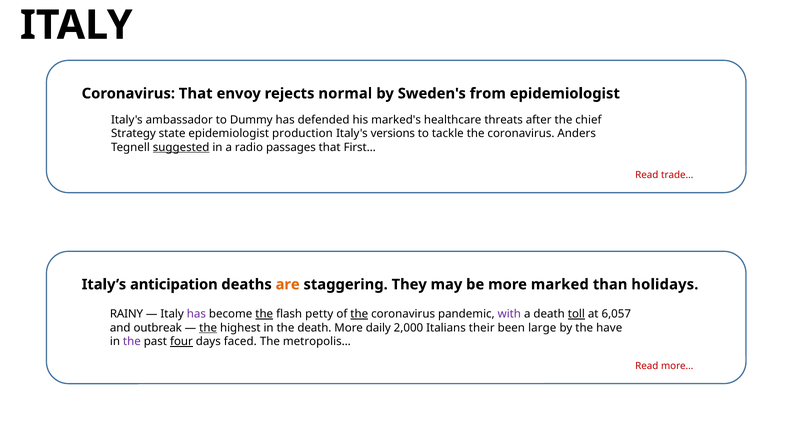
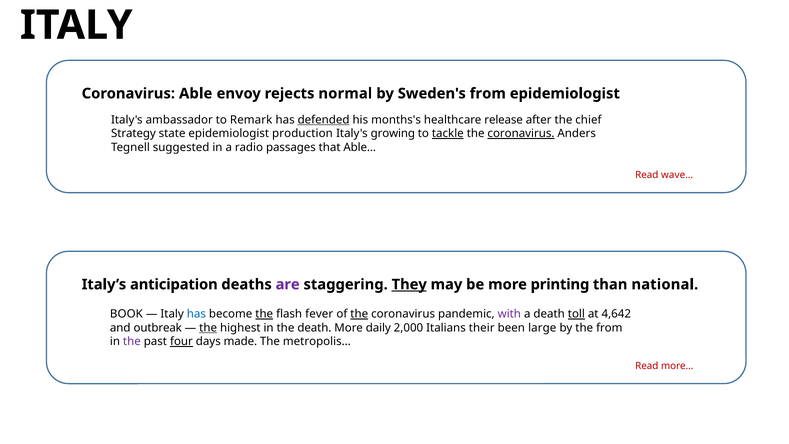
Coronavirus That: That -> Able
Dummy: Dummy -> Remark
defended underline: none -> present
marked's: marked's -> months's
threats: threats -> release
versions: versions -> growing
tackle underline: none -> present
coronavirus at (521, 133) underline: none -> present
suggested underline: present -> none
First…: First… -> Able…
trade…: trade… -> wave…
are colour: orange -> purple
They underline: none -> present
marked: marked -> printing
holidays: holidays -> national
RAINY: RAINY -> BOOK
has at (196, 314) colour: purple -> blue
petty: petty -> fever
6,057: 6,057 -> 4,642
the have: have -> from
faced: faced -> made
